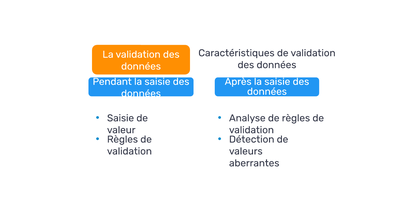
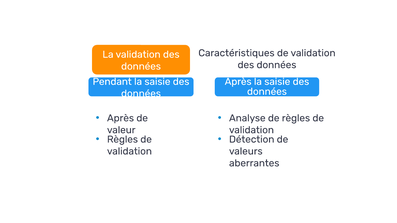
Saisie at (121, 118): Saisie -> Après
